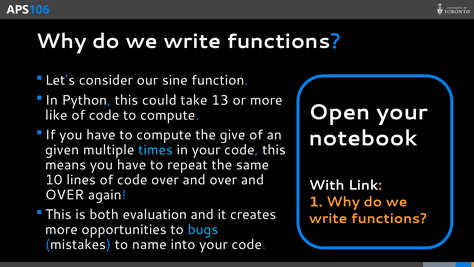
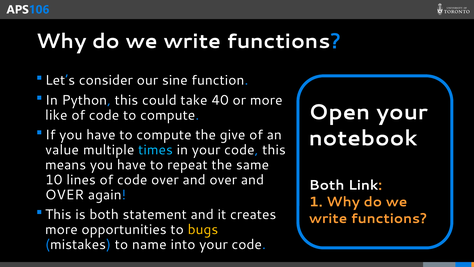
13: 13 -> 40
given: given -> value
With at (327, 185): With -> Both
evaluation: evaluation -> statement
bugs colour: light blue -> yellow
